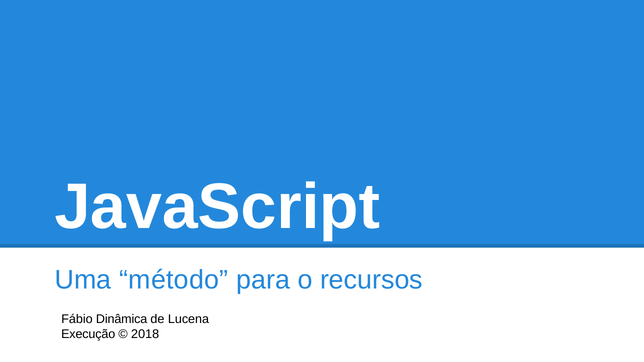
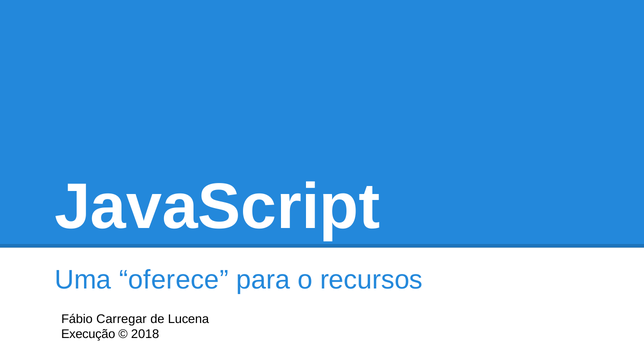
método: método -> oferece
Dinâmica: Dinâmica -> Carregar
